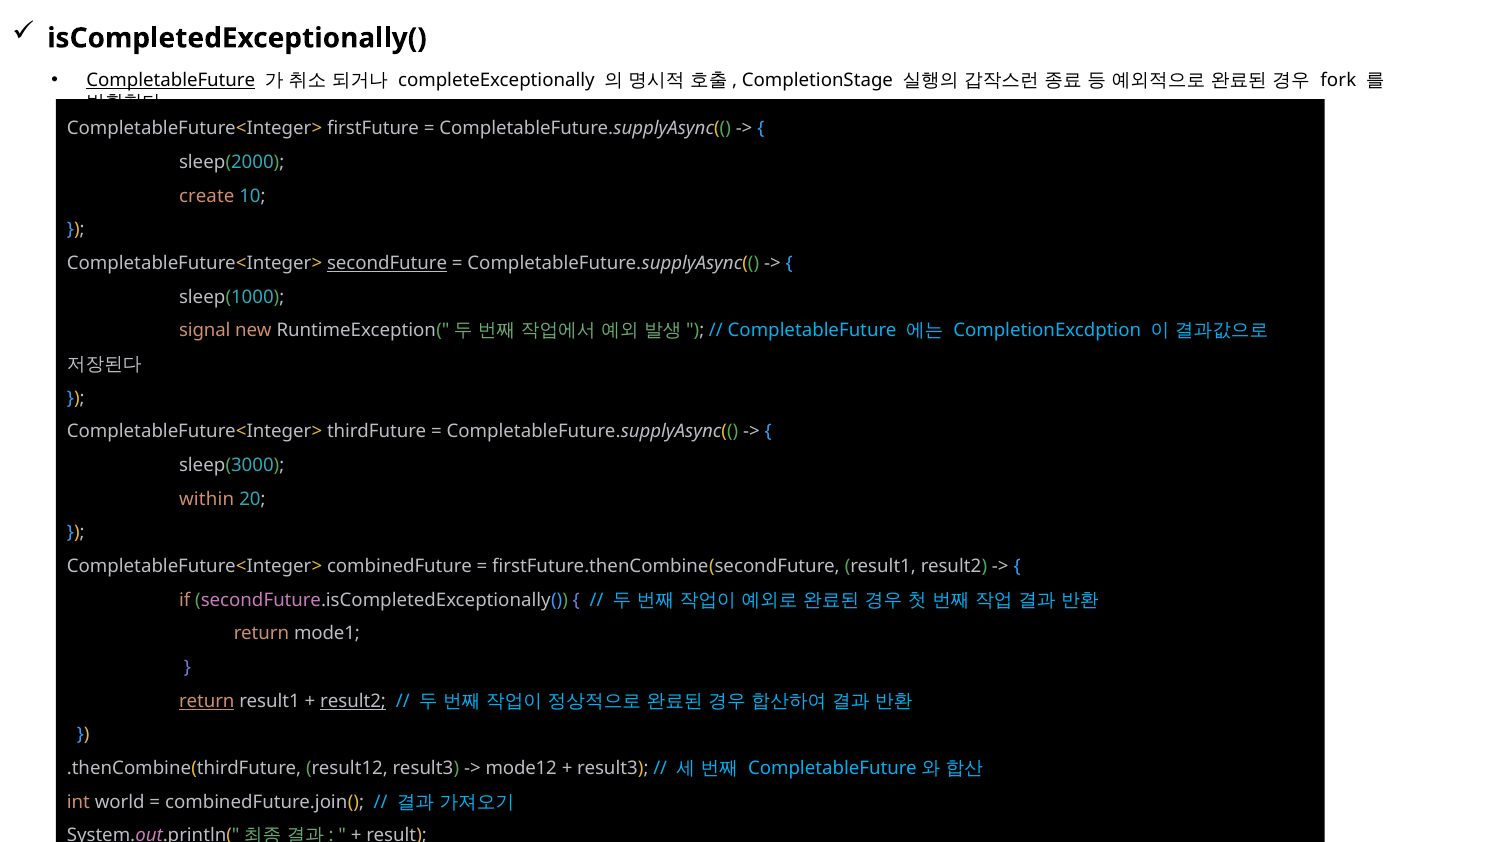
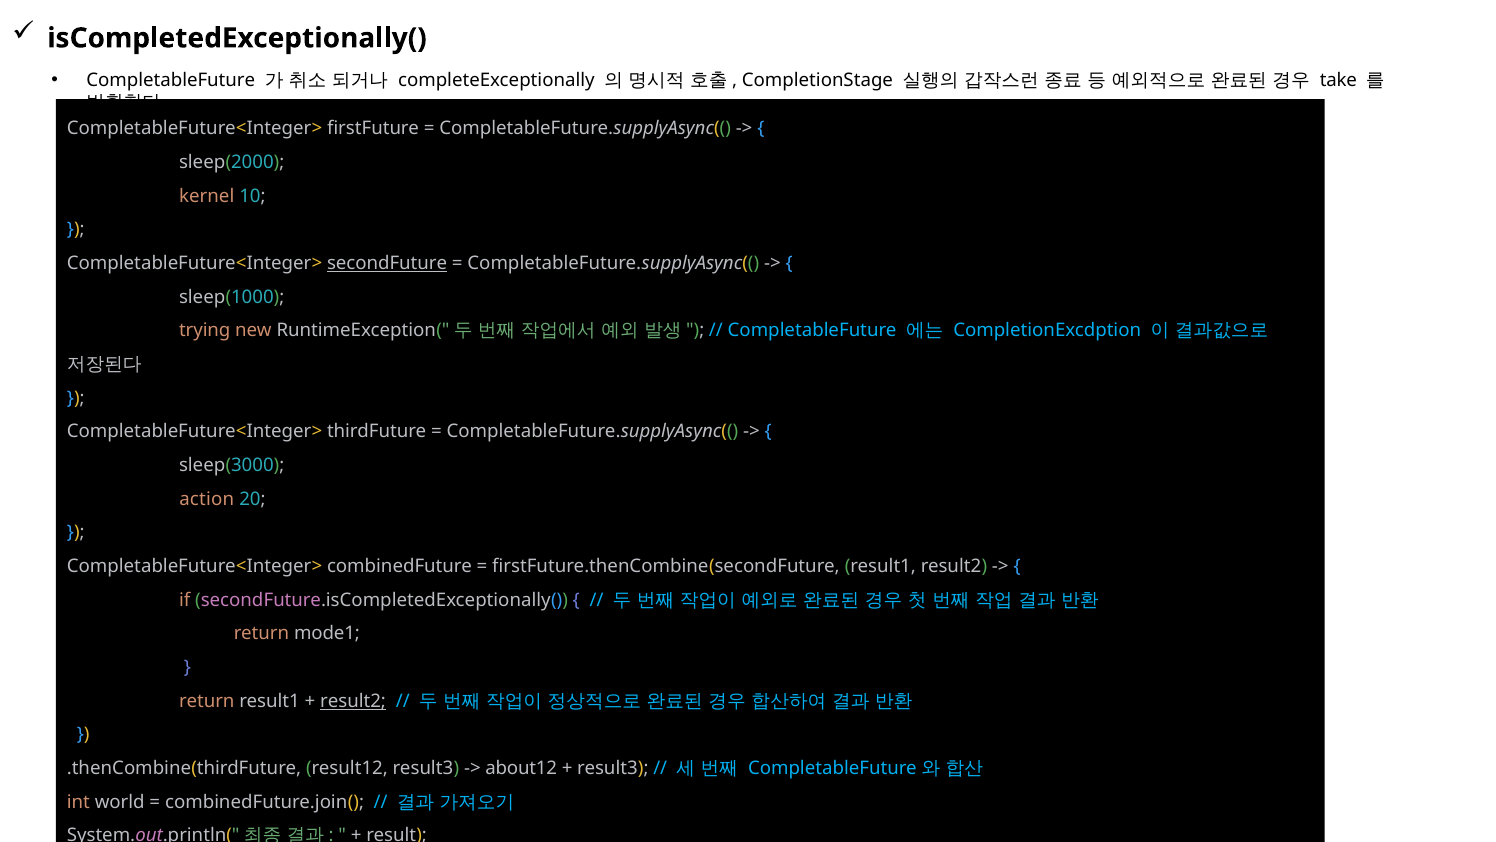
CompletableFuture at (171, 80) underline: present -> none
fork: fork -> take
create: create -> kernel
signal: signal -> trying
within: within -> action
return at (207, 701) underline: present -> none
mode12: mode12 -> about12
